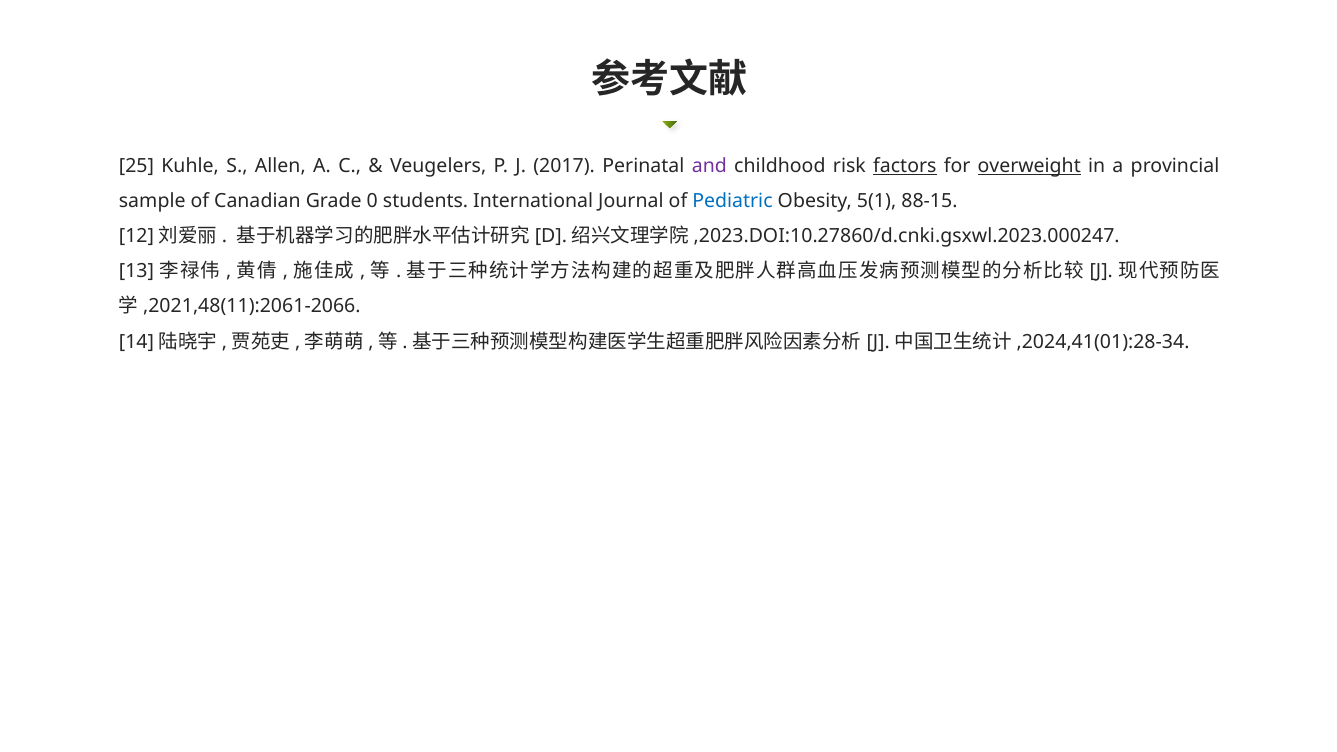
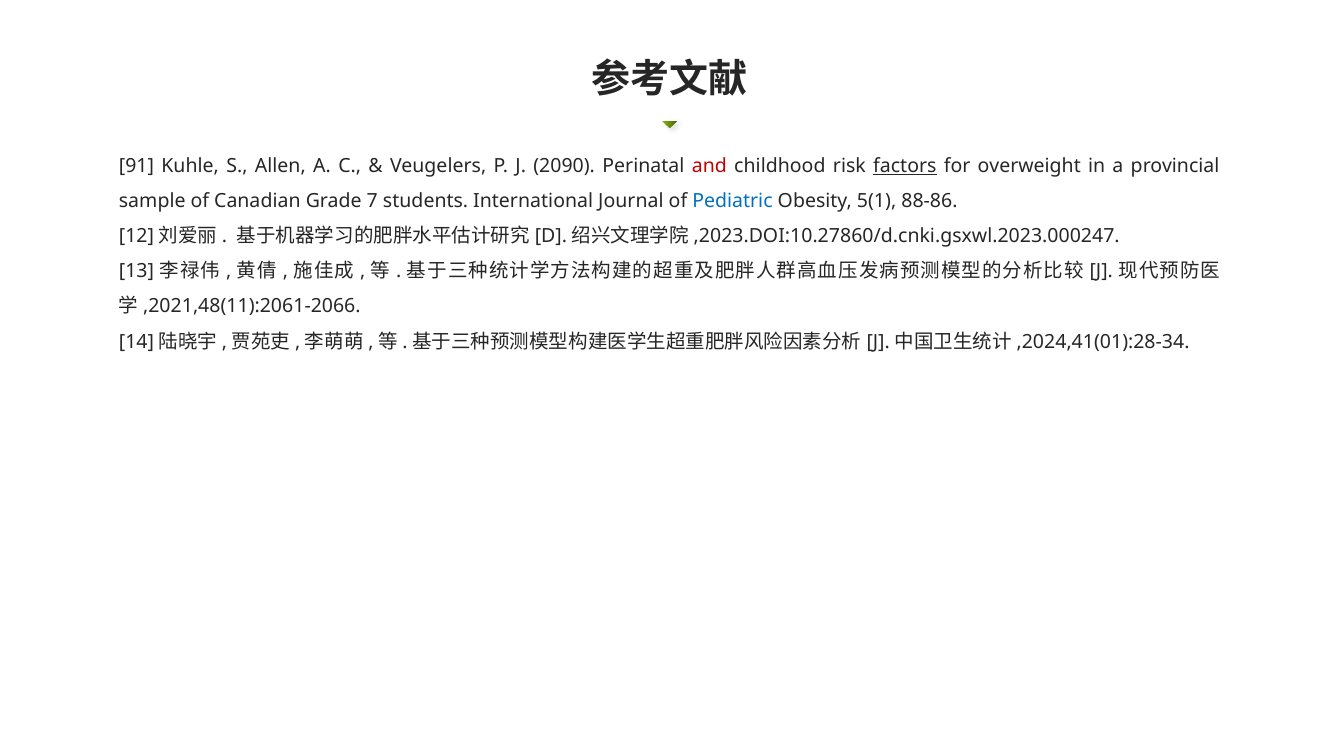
25: 25 -> 91
2017: 2017 -> 2090
and colour: purple -> red
overweight underline: present -> none
0: 0 -> 7
88-15: 88-15 -> 88-86
